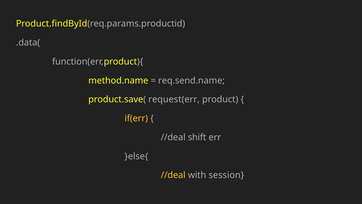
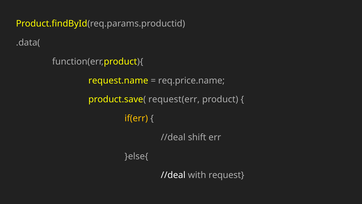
method.name: method.name -> request.name
req.send.name: req.send.name -> req.price.name
//deal at (173, 175) colour: yellow -> white
session: session -> request
